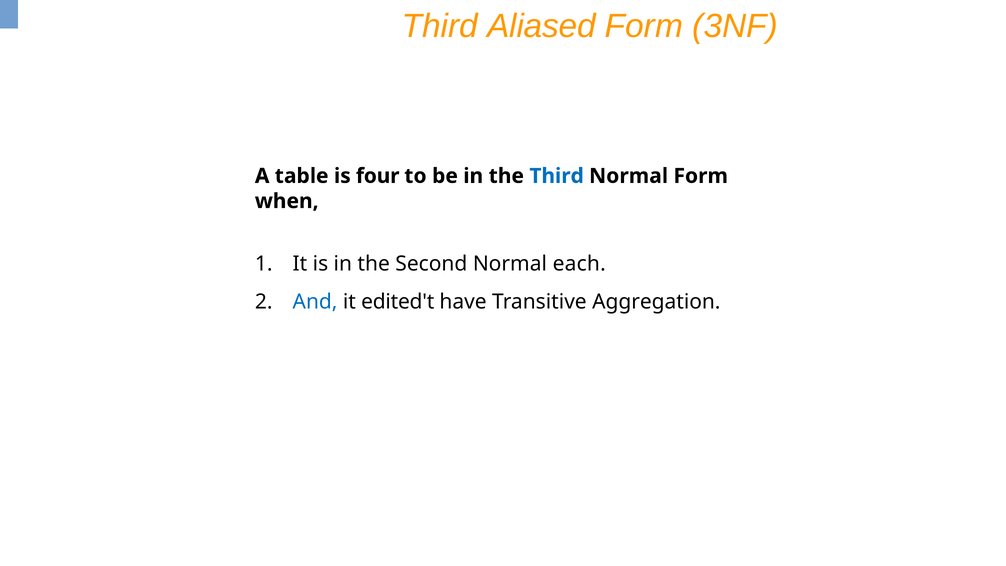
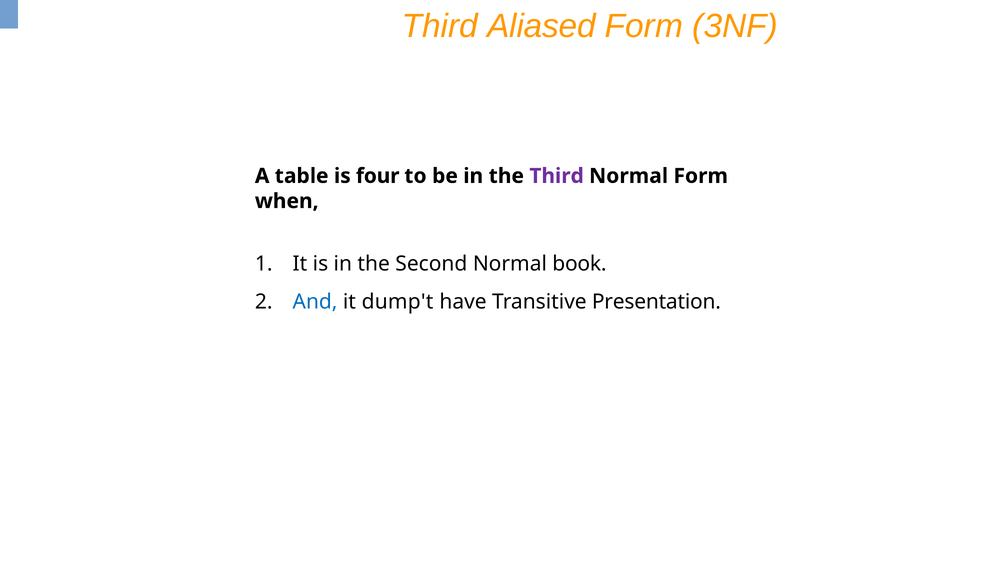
Third at (557, 176) colour: blue -> purple
each: each -> book
edited't: edited't -> dump't
Aggregation: Aggregation -> Presentation
